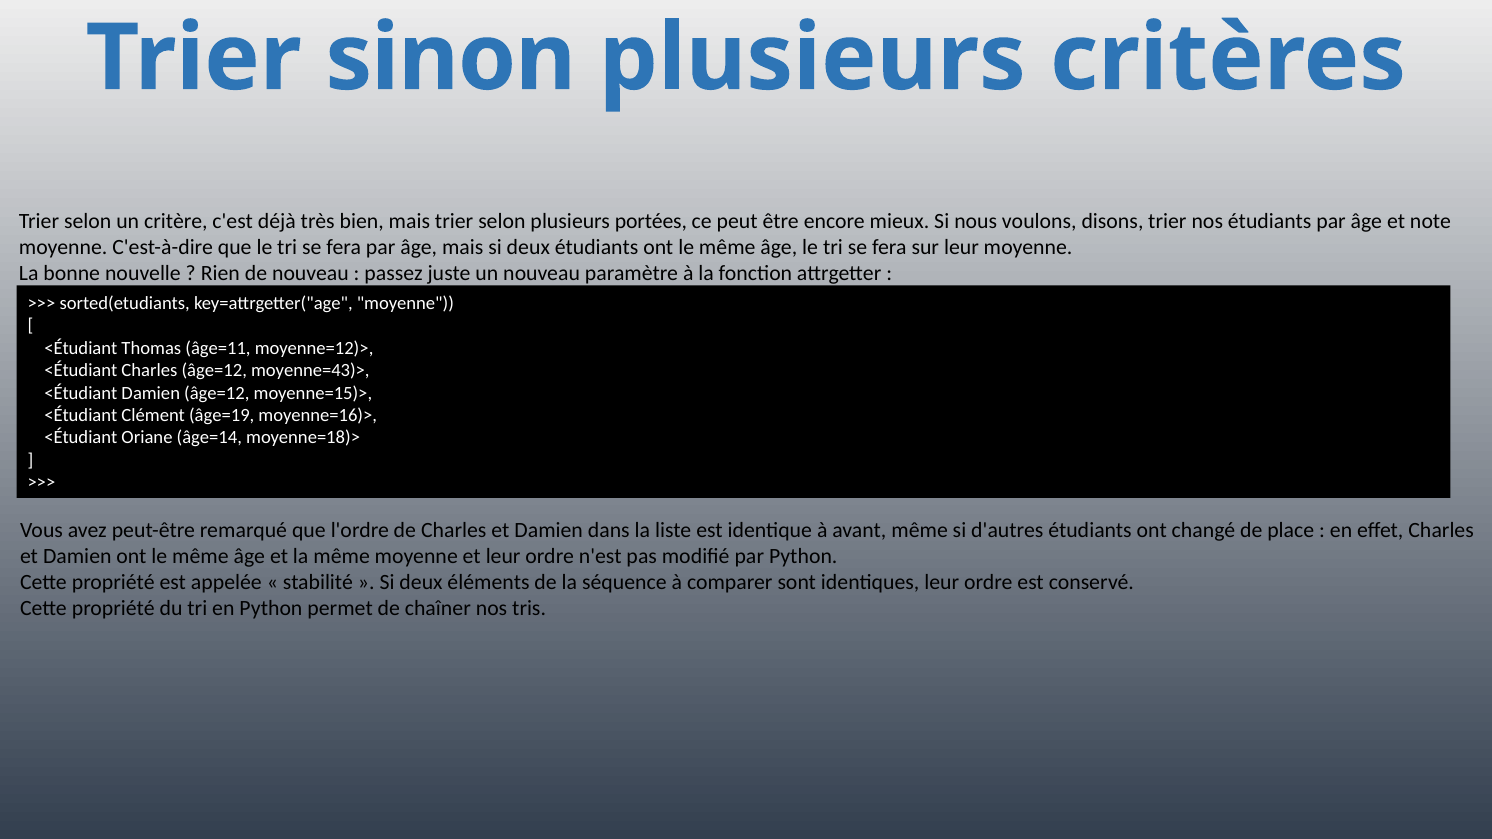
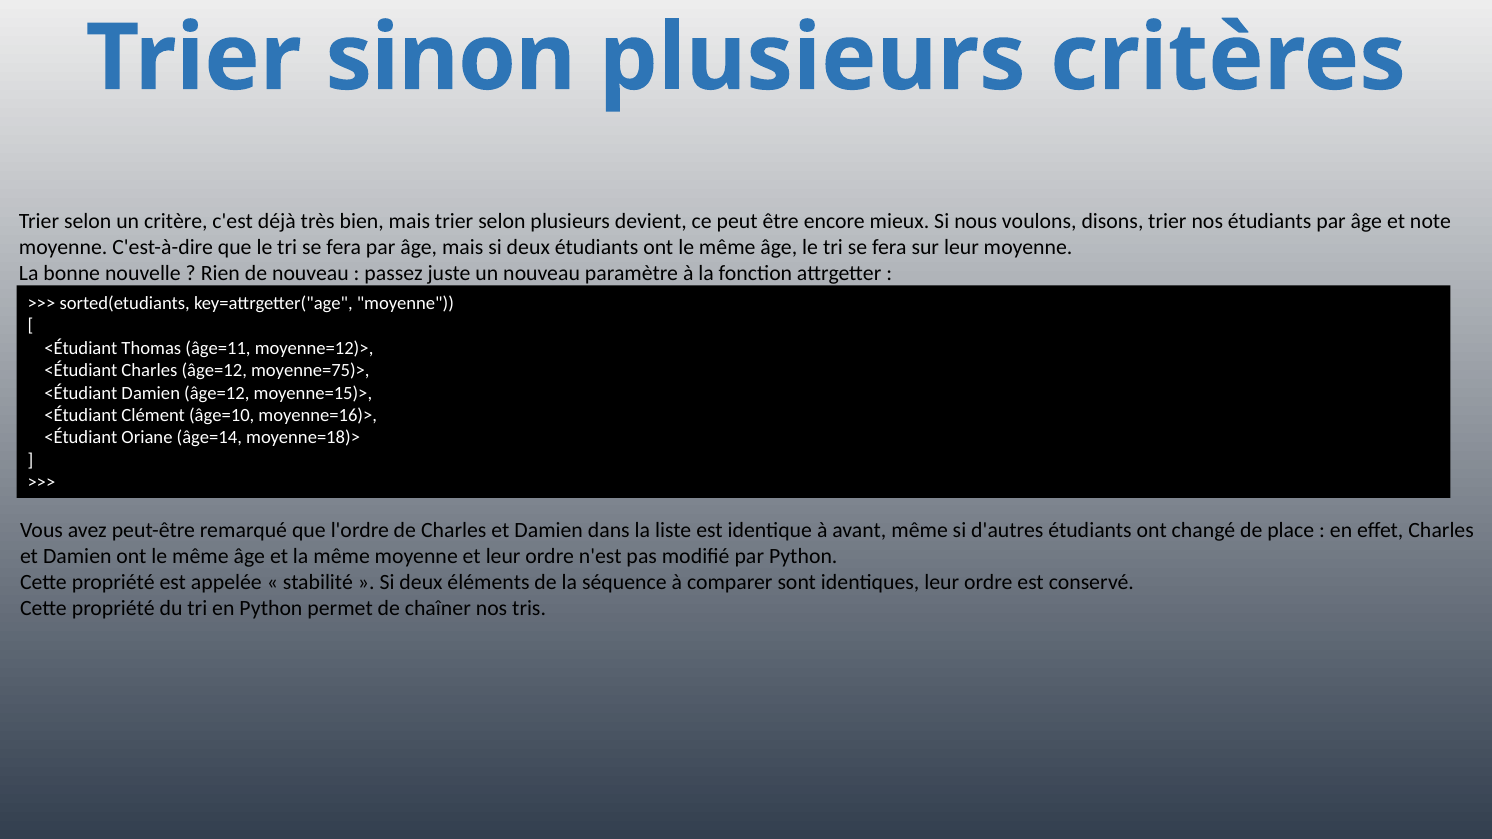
portées: portées -> devient
moyenne=43)>: moyenne=43)> -> moyenne=75)>
âge=19: âge=19 -> âge=10
